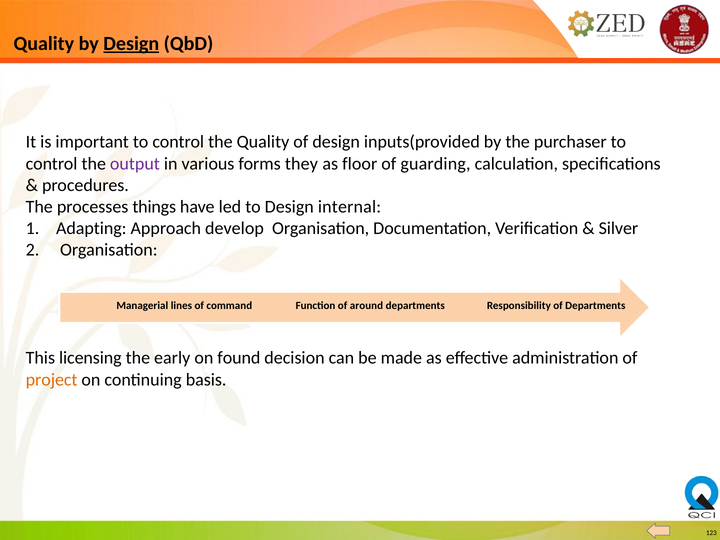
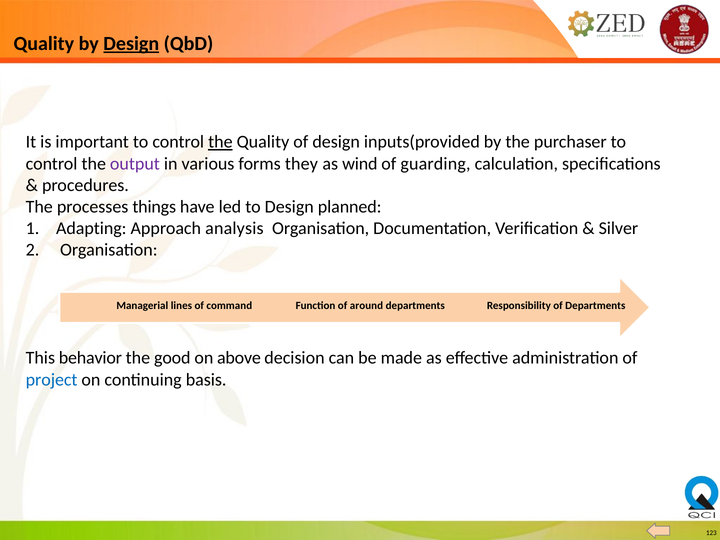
the at (220, 142) underline: none -> present
floor: floor -> wind
internal: internal -> planned
develop: develop -> analysis
licensing: licensing -> behavior
early: early -> good
found: found -> above
project colour: orange -> blue
